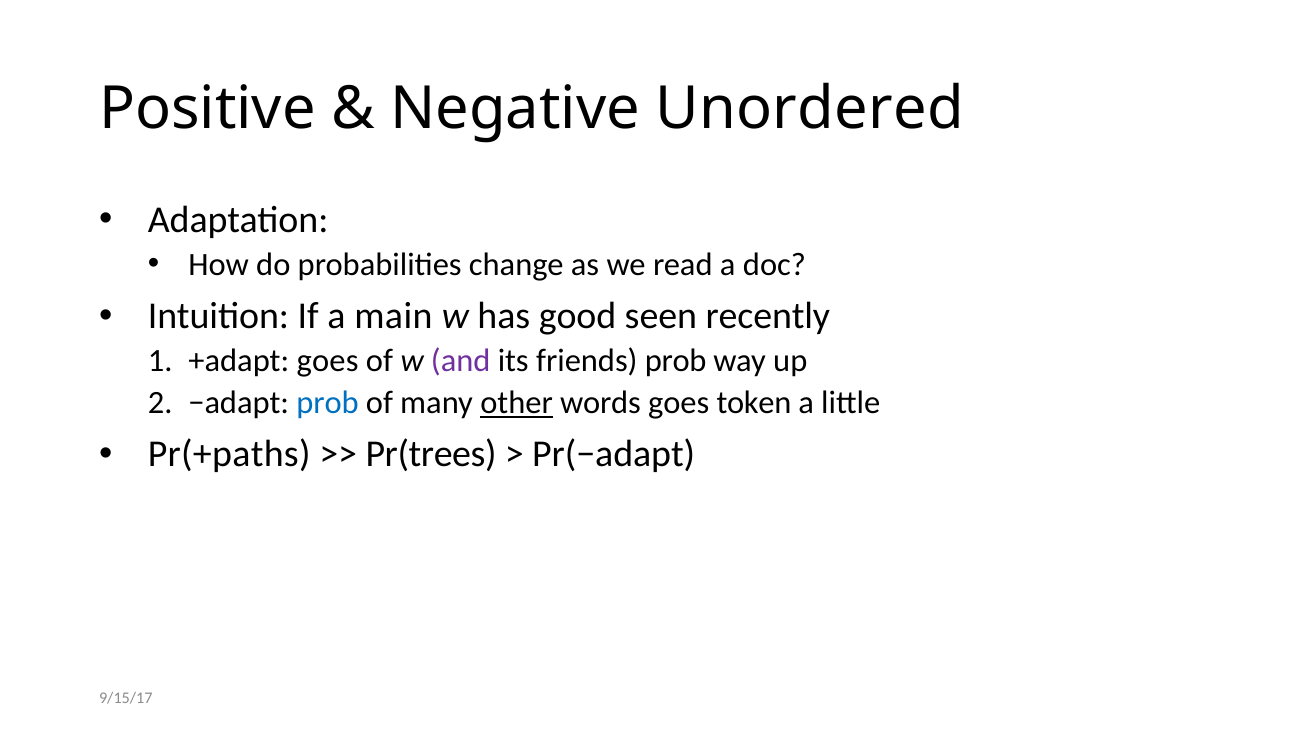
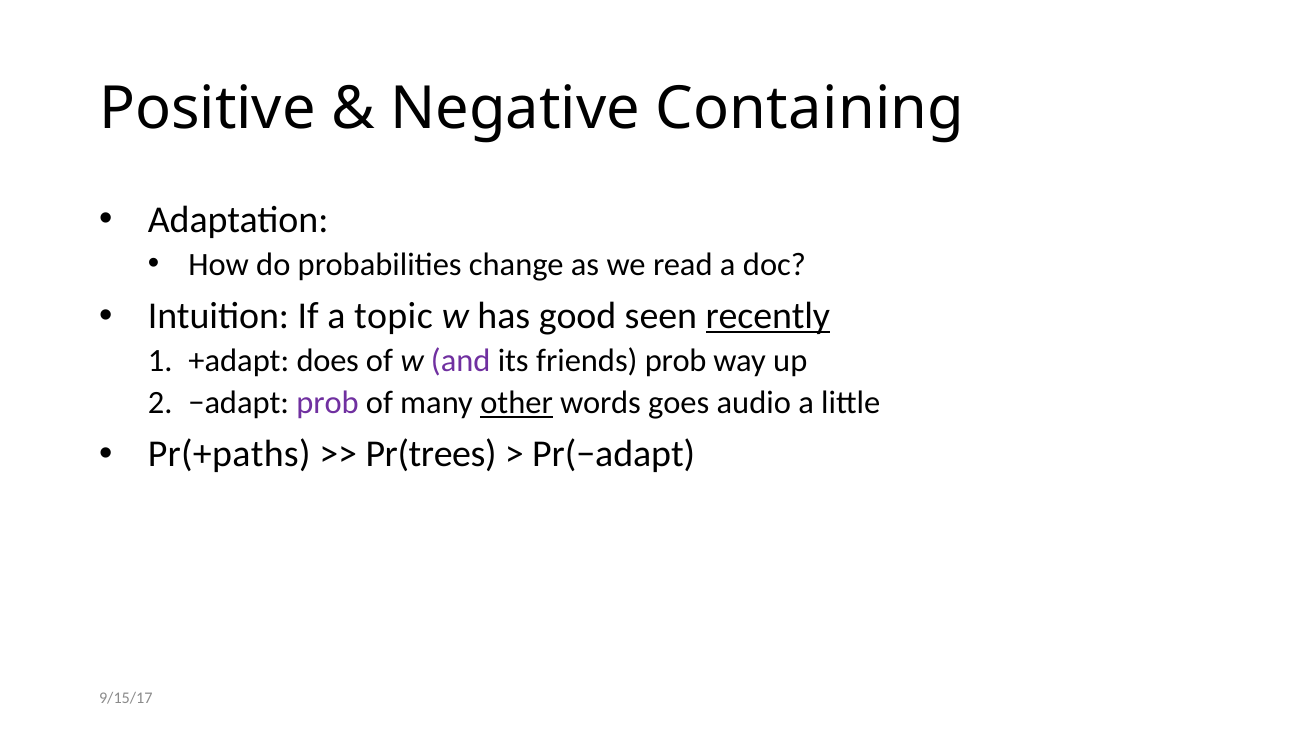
Unordered: Unordered -> Containing
main: main -> topic
recently underline: none -> present
+adapt goes: goes -> does
prob at (328, 403) colour: blue -> purple
token: token -> audio
